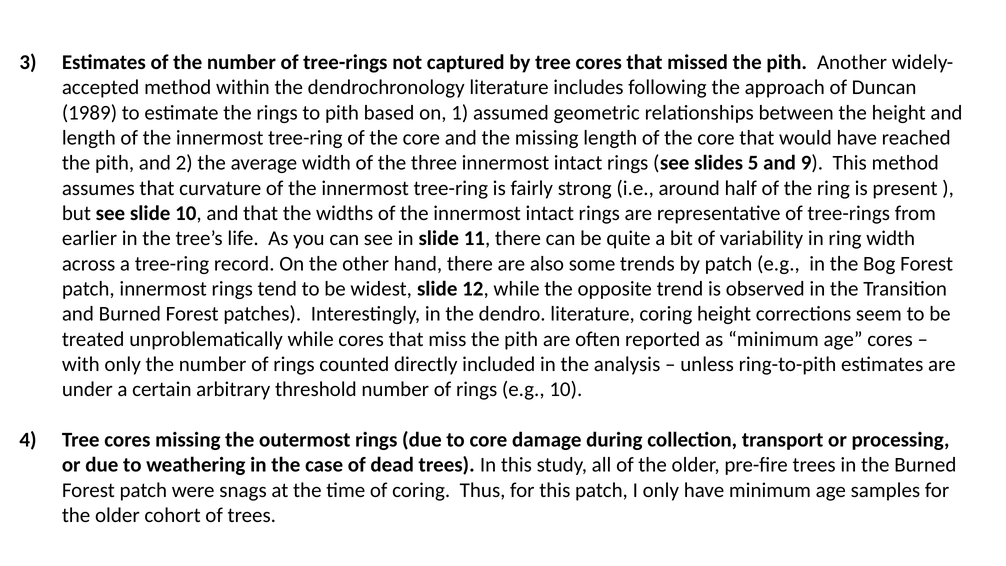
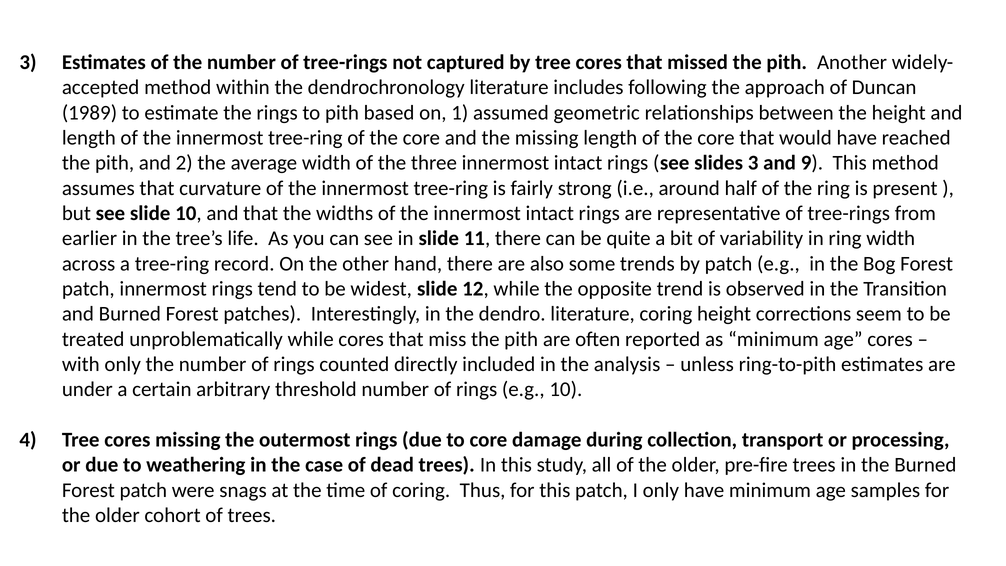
slides 5: 5 -> 3
